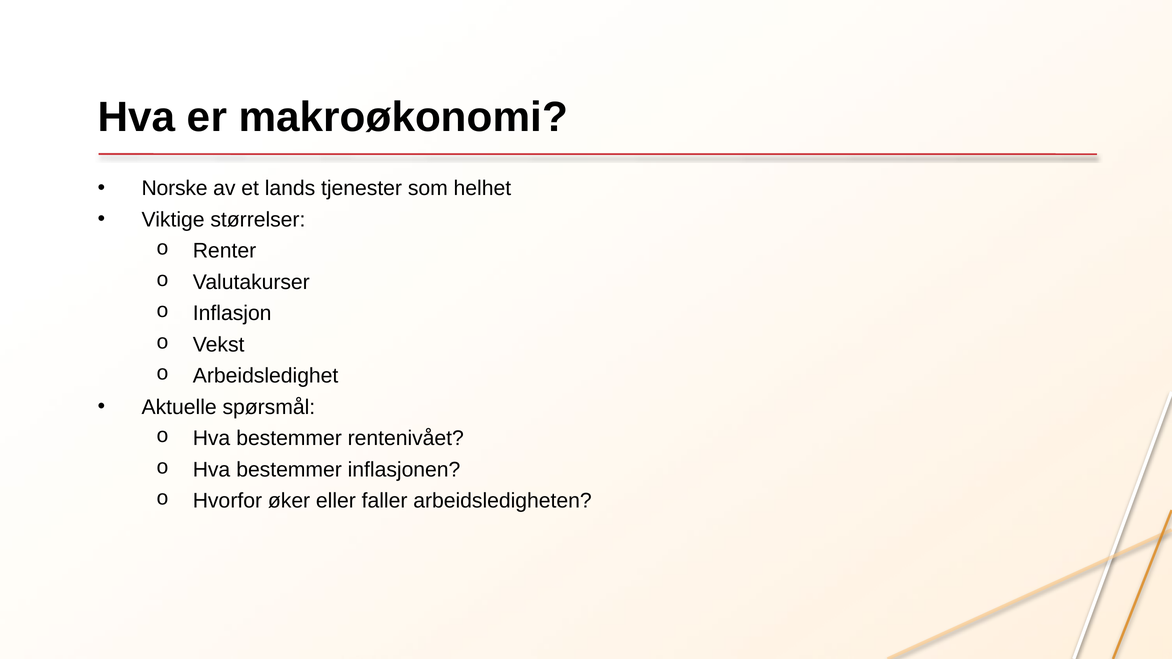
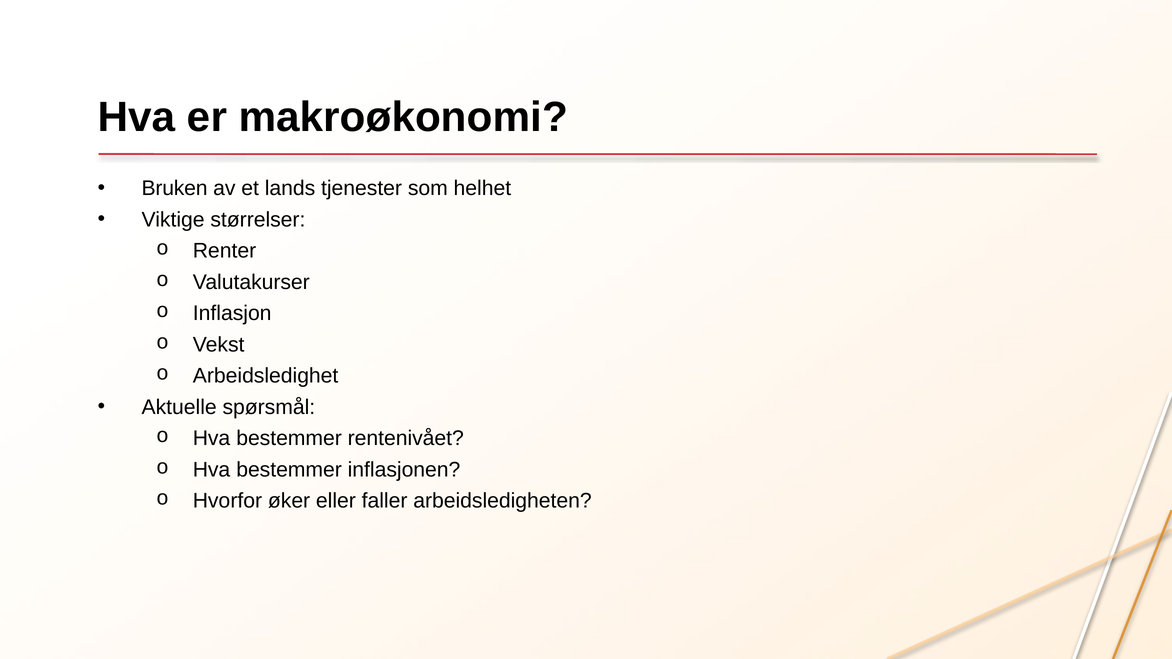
Norske: Norske -> Bruken
